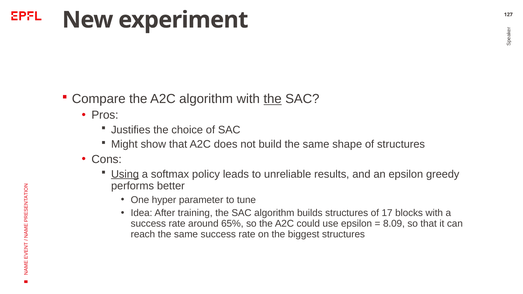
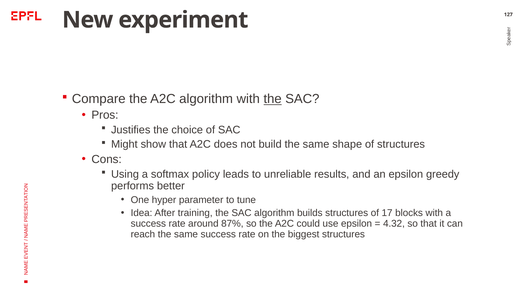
Using underline: present -> none
65%: 65% -> 87%
8.09: 8.09 -> 4.32
